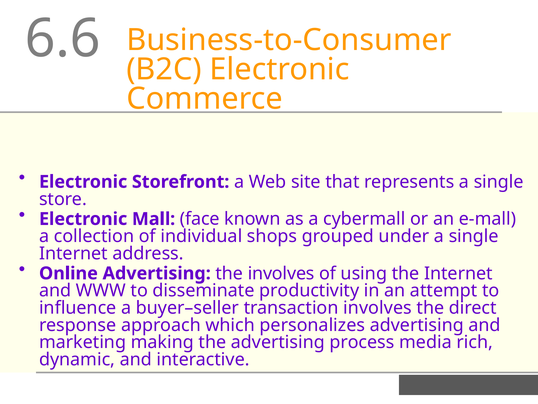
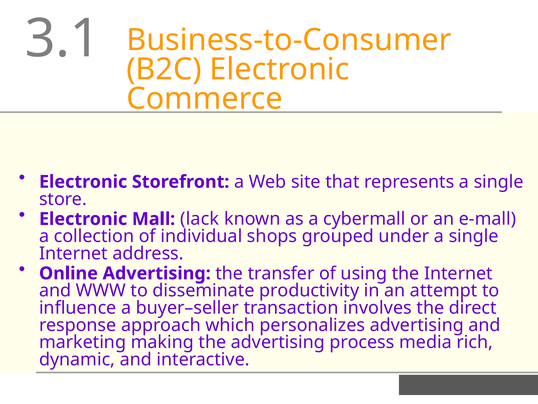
6.6: 6.6 -> 3.1
face: face -> lack
the involves: involves -> transfer
